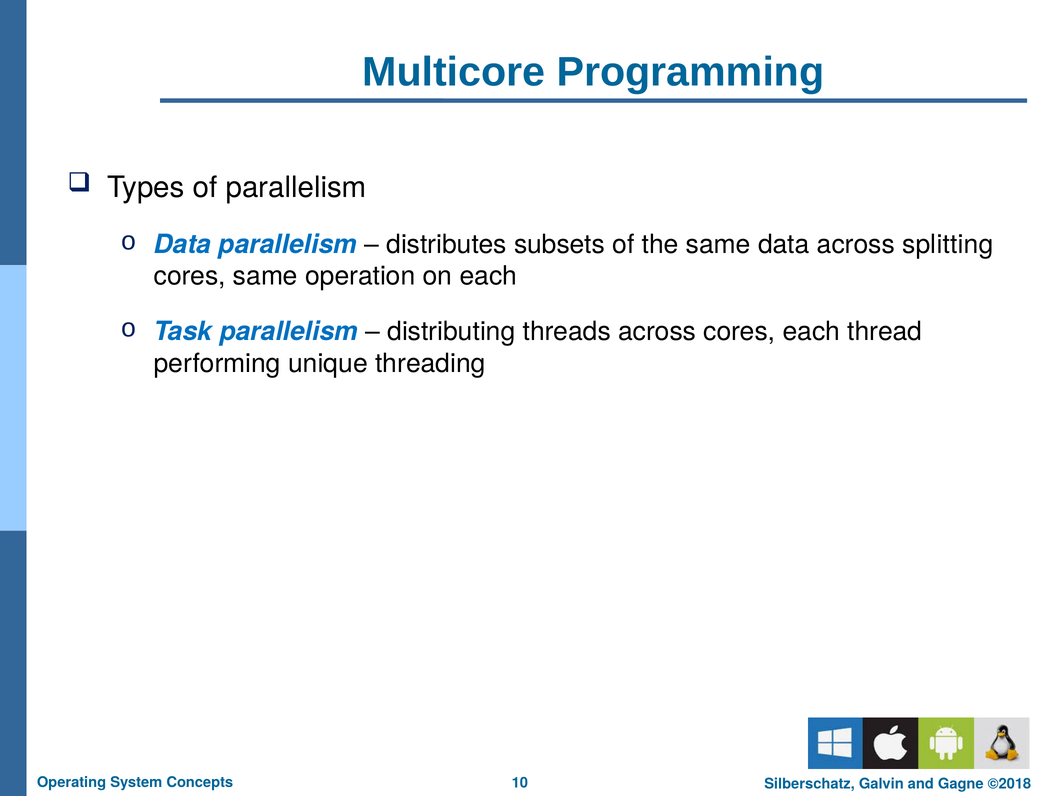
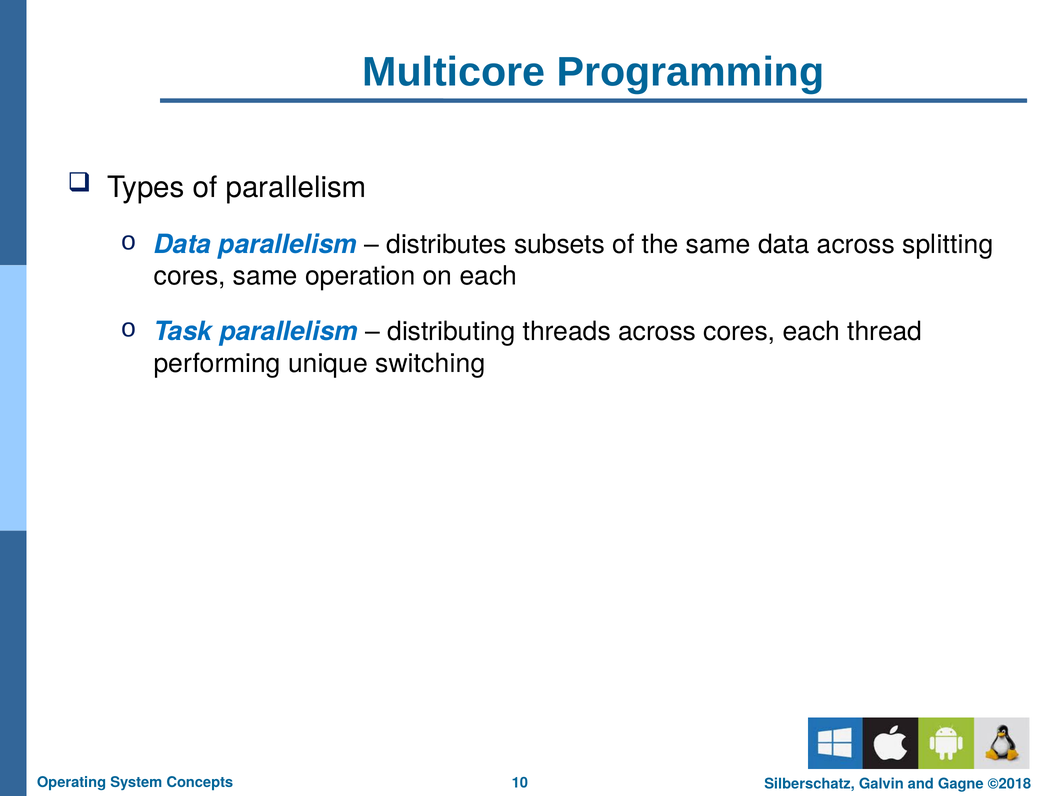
threading: threading -> switching
